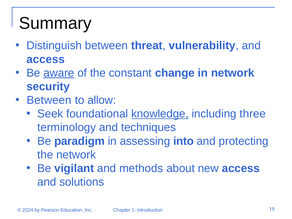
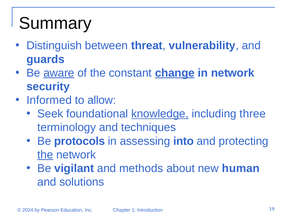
access at (46, 59): access -> guards
change underline: none -> present
Between at (49, 100): Between -> Informed
paradigm: paradigm -> protocols
the at (45, 155) underline: none -> present
new access: access -> human
